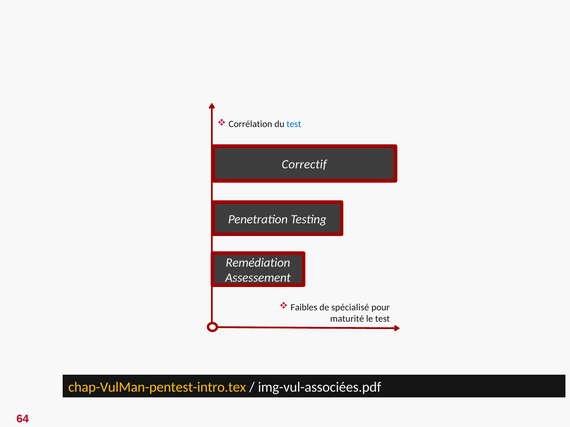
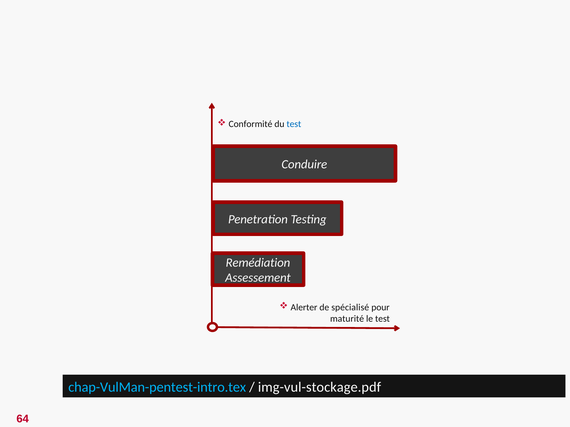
Corrélation: Corrélation -> Conformité
Correctif: Correctif -> Conduire
Faibles: Faibles -> Alerter
chap-VulMan-pentest-intro.tex colour: yellow -> light blue
img-vul-associées.pdf: img-vul-associées.pdf -> img-vul-stockage.pdf
